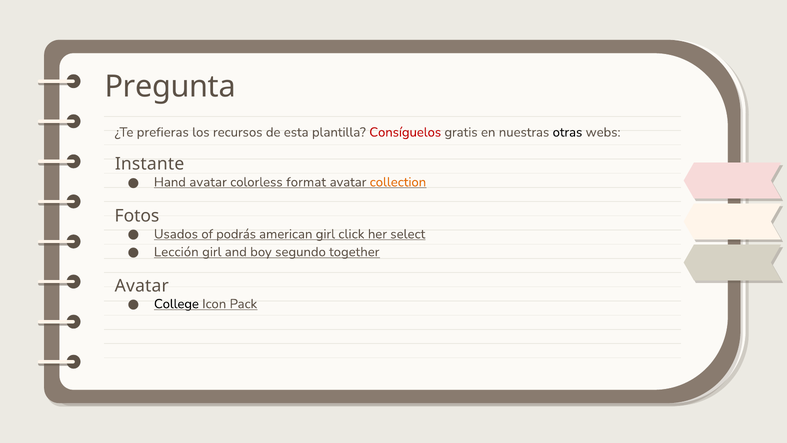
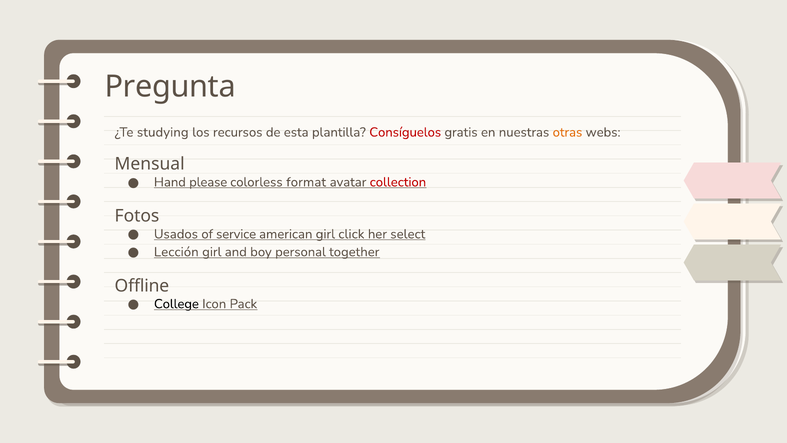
prefieras: prefieras -> studying
otras colour: black -> orange
Instante: Instante -> Mensual
Hand avatar: avatar -> please
collection colour: orange -> red
podrás: podrás -> service
segundo: segundo -> personal
Avatar at (142, 286): Avatar -> Offline
